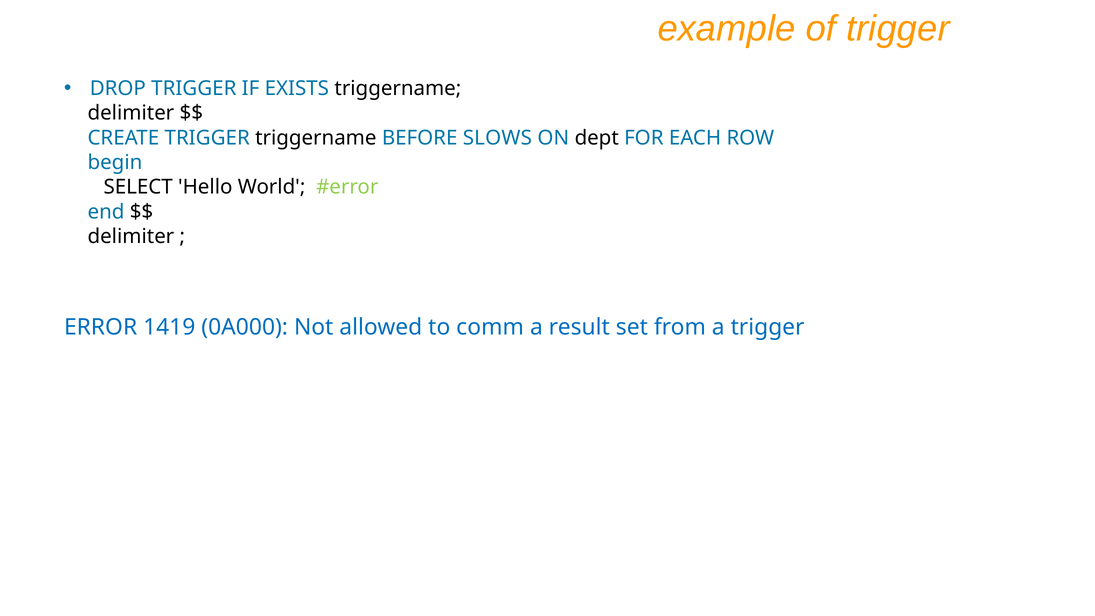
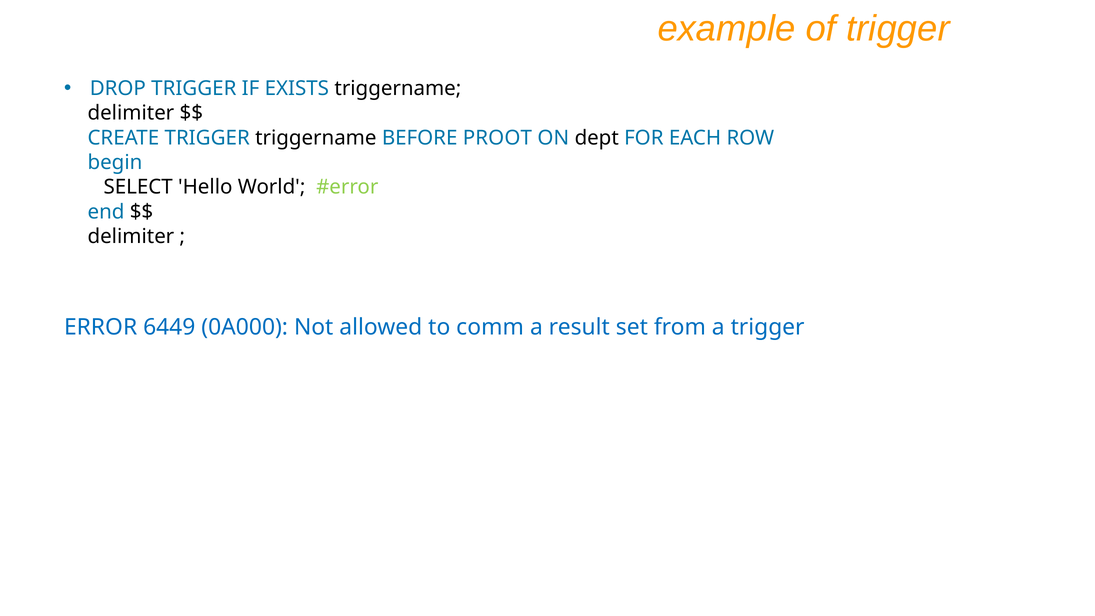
SLOWS: SLOWS -> PROOT
1419: 1419 -> 6449
